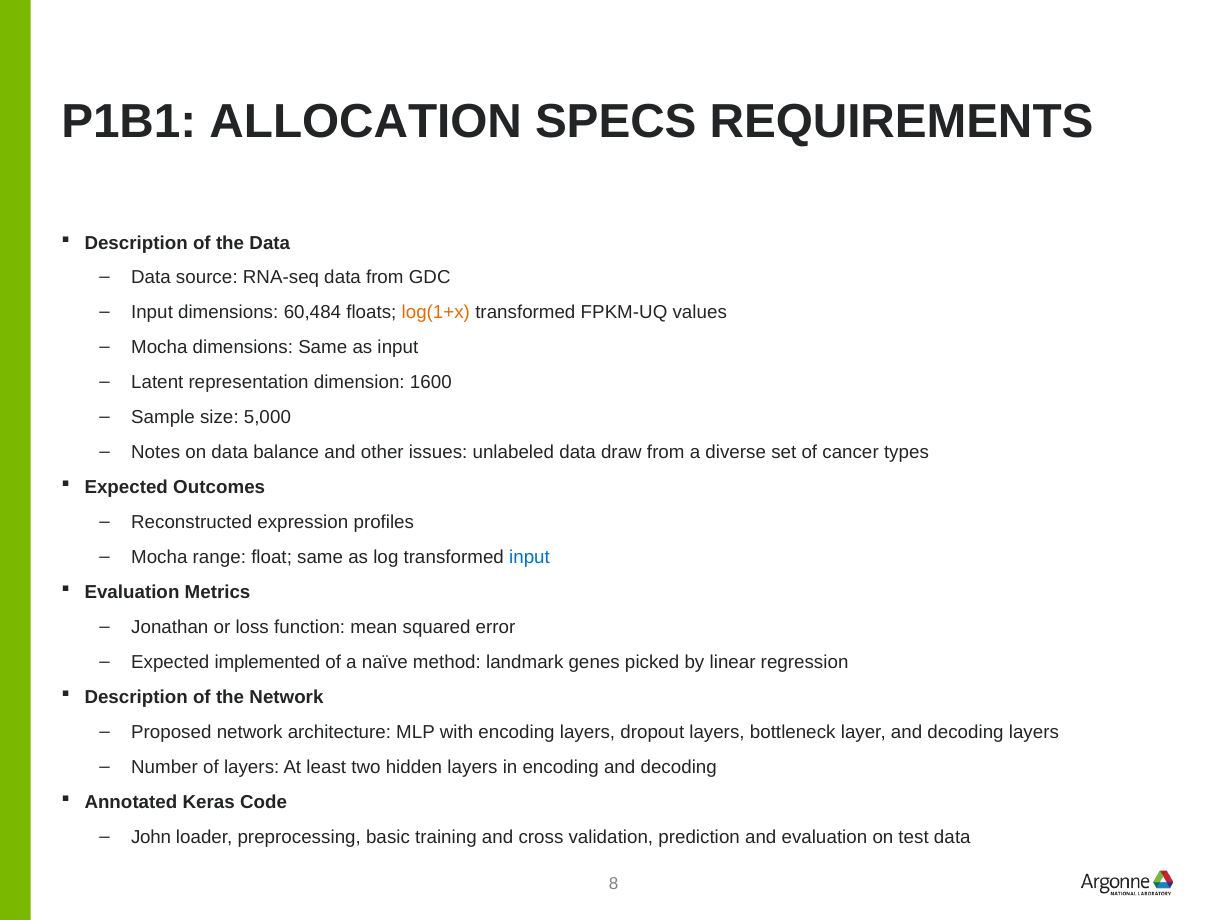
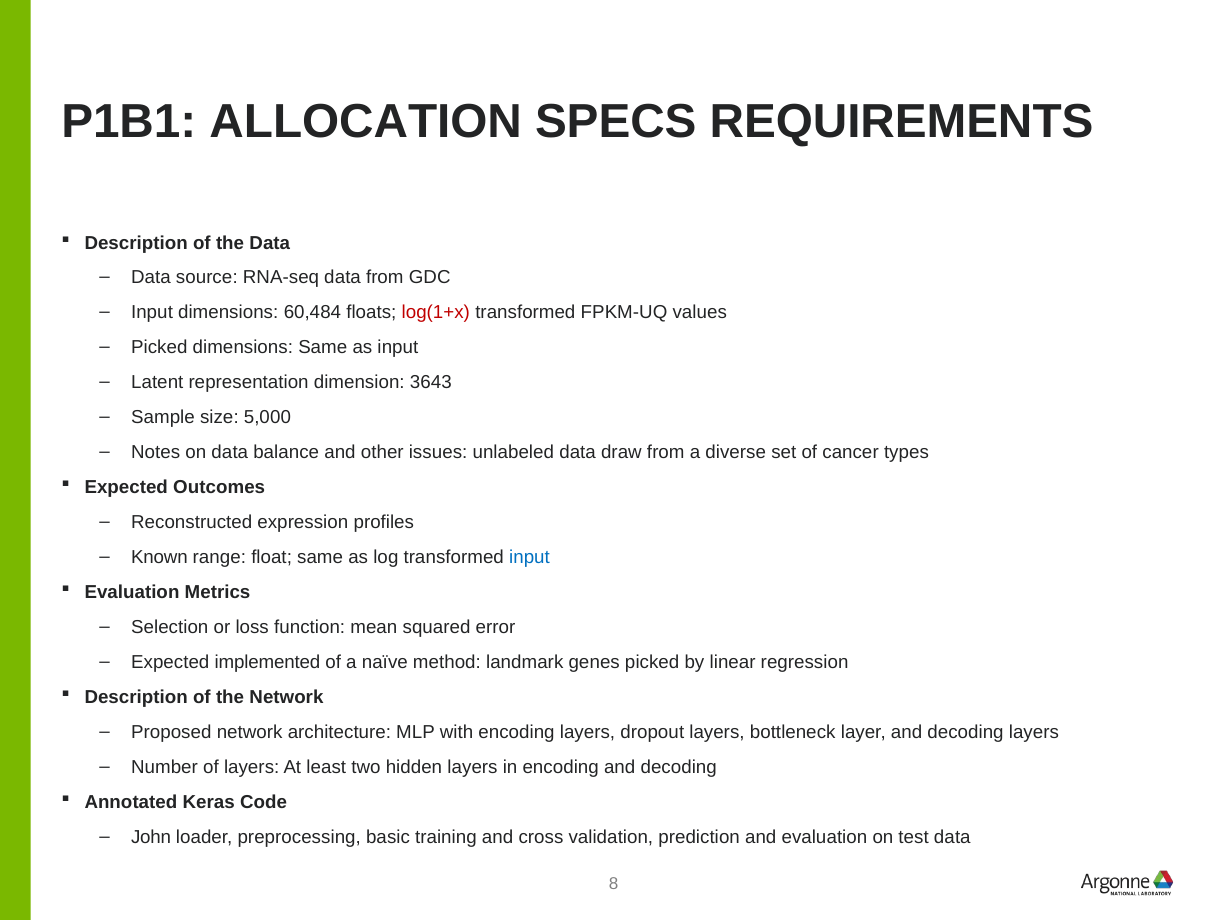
log(1+x colour: orange -> red
Mocha at (159, 348): Mocha -> Picked
1600: 1600 -> 3643
Mocha at (159, 558): Mocha -> Known
Jonathan: Jonathan -> Selection
